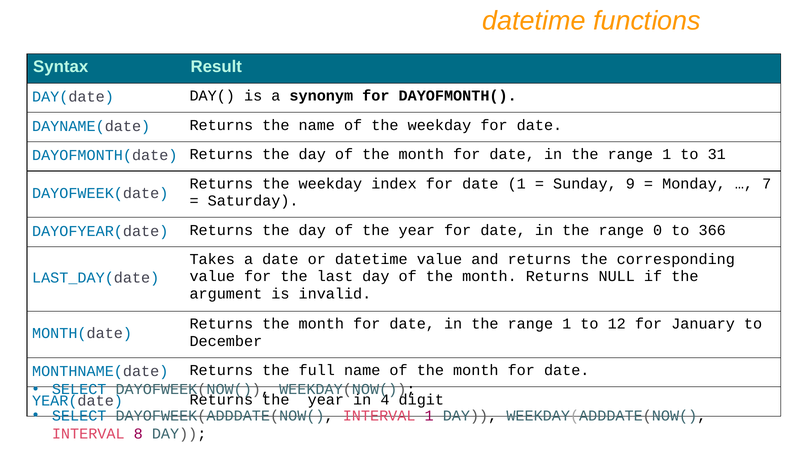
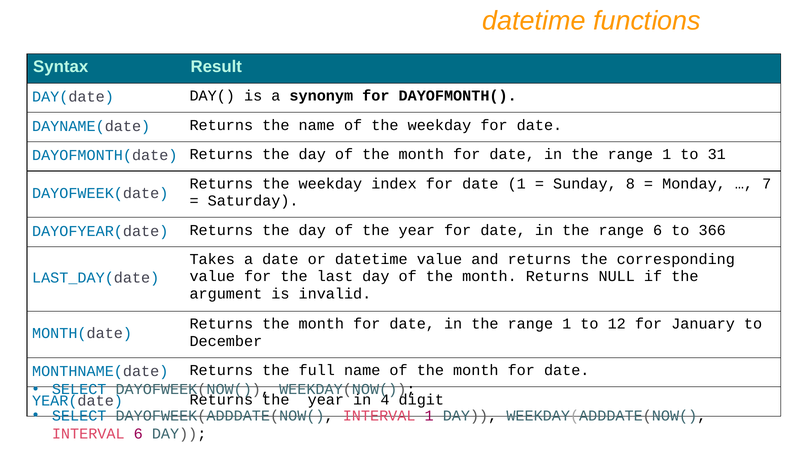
9: 9 -> 8
range 0: 0 -> 6
INTERVAL 8: 8 -> 6
